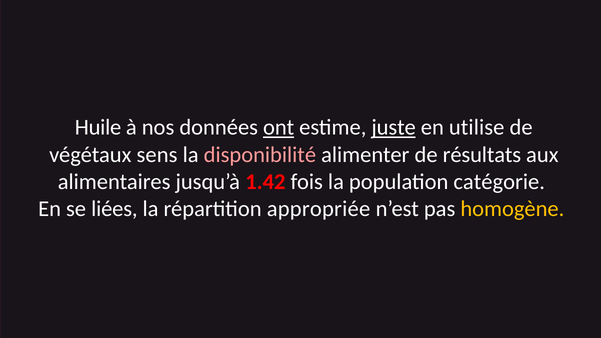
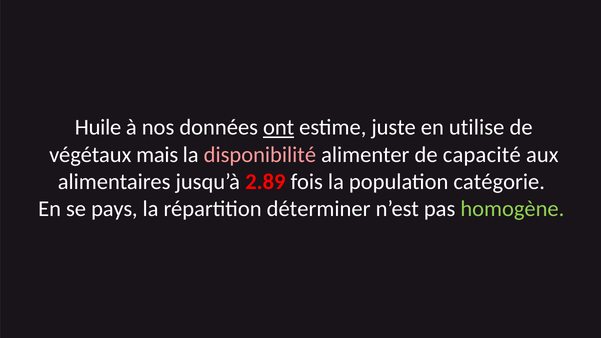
juste underline: present -> none
sens: sens -> mais
résultats: résultats -> capacité
1.42: 1.42 -> 2.89
liées: liées -> pays
appropriée: appropriée -> déterminer
homogène colour: yellow -> light green
